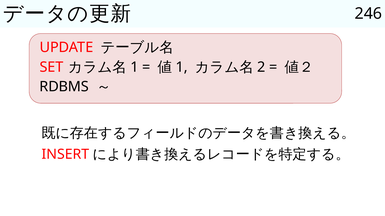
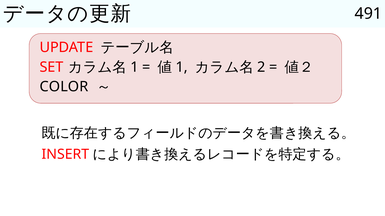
246: 246 -> 491
RDBMS: RDBMS -> COLOR
